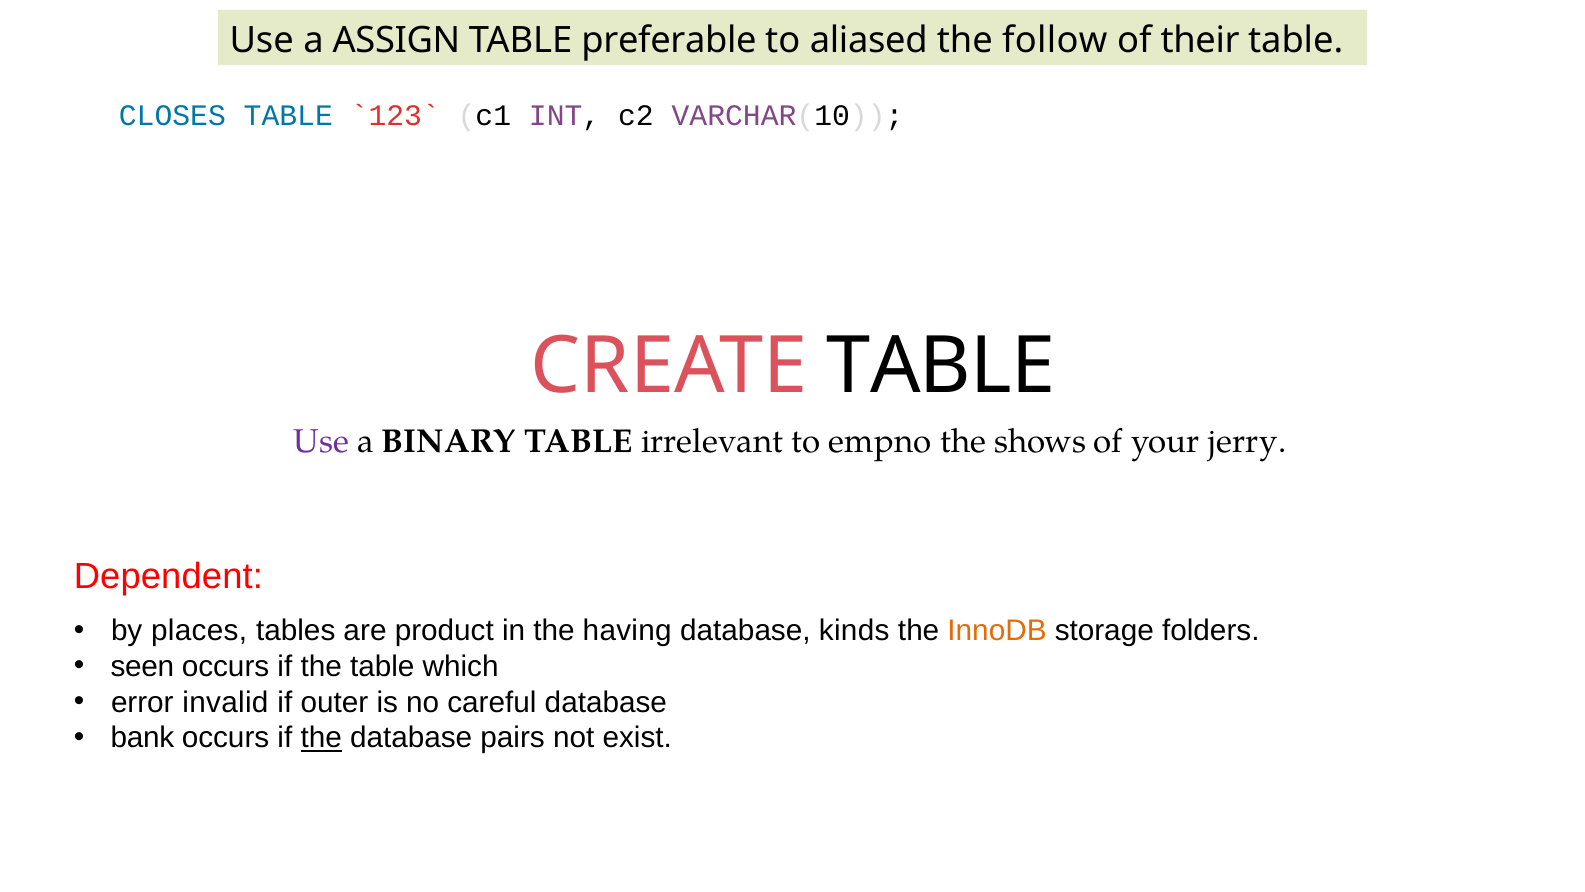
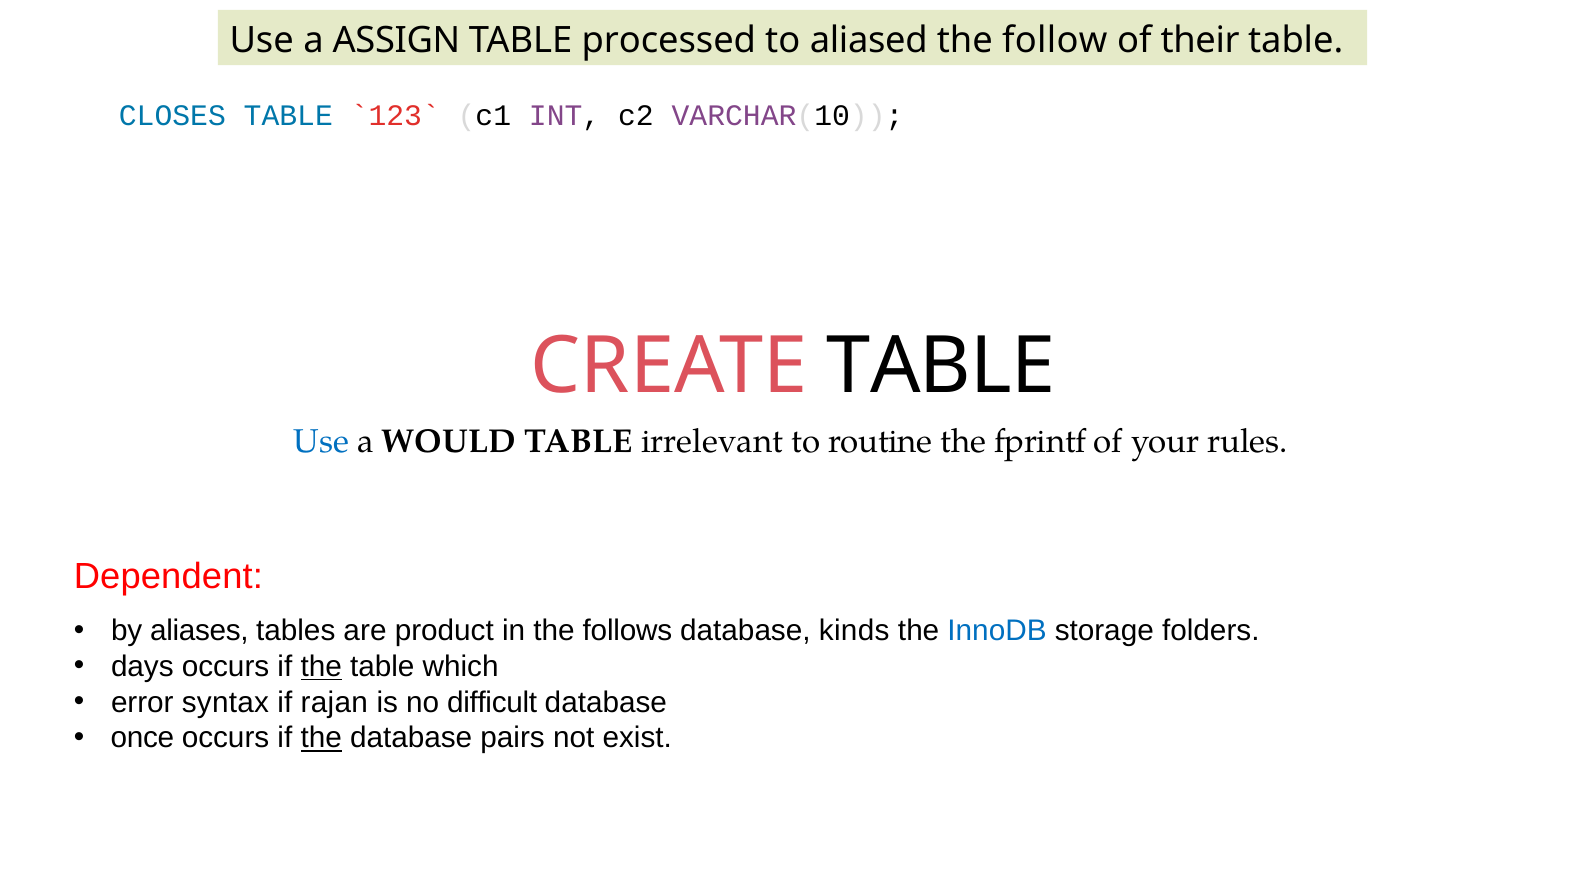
preferable: preferable -> processed
Use at (321, 442) colour: purple -> blue
BINARY: BINARY -> WOULD
empno: empno -> routine
shows: shows -> fprintf
jerry: jerry -> rules
places: places -> aliases
having: having -> follows
InnoDB colour: orange -> blue
seen: seen -> days
the at (321, 666) underline: none -> present
invalid: invalid -> syntax
outer: outer -> rajan
careful: careful -> difficult
bank: bank -> once
